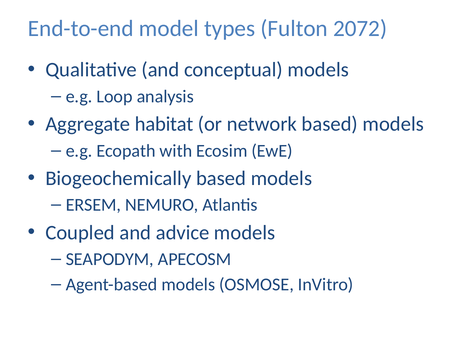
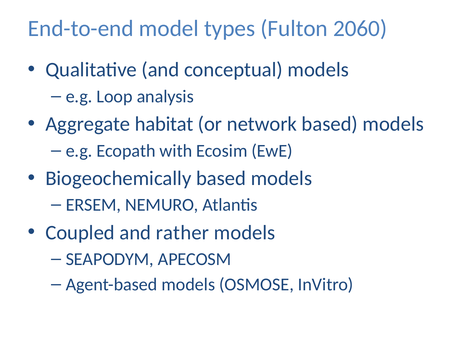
2072: 2072 -> 2060
advice: advice -> rather
